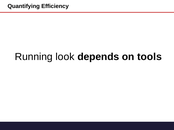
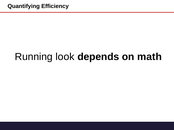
tools: tools -> math
